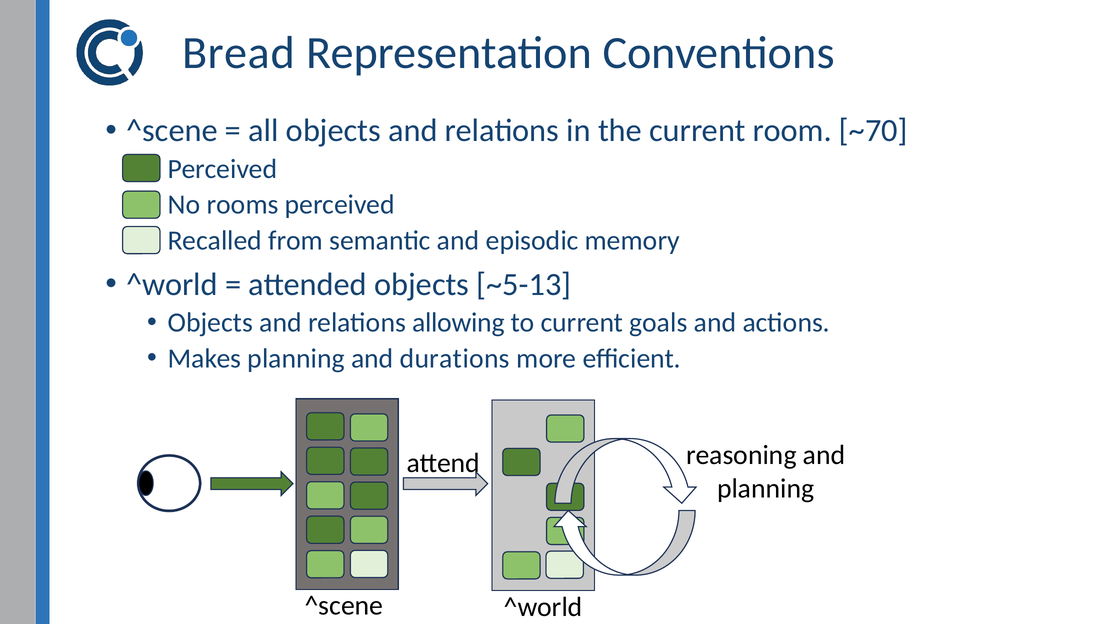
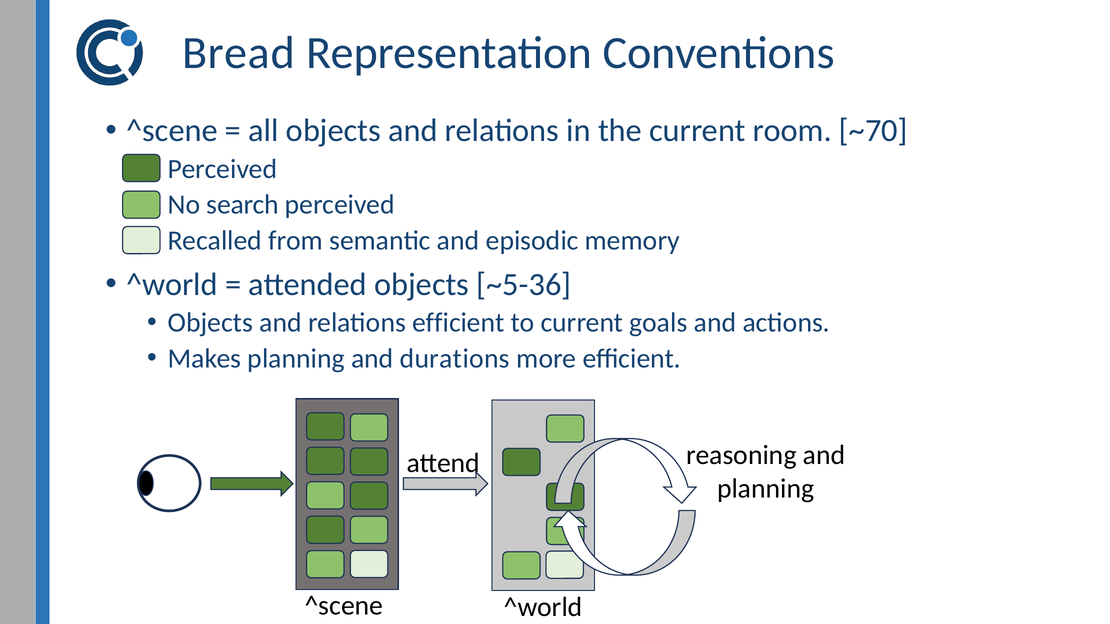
rooms: rooms -> search
~5-13: ~5-13 -> ~5-36
relations allowing: allowing -> efficient
